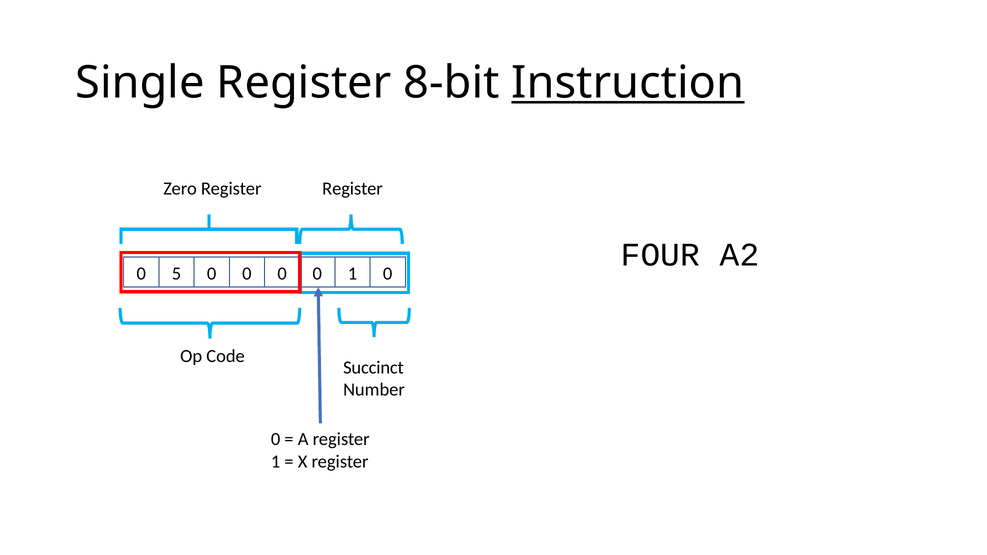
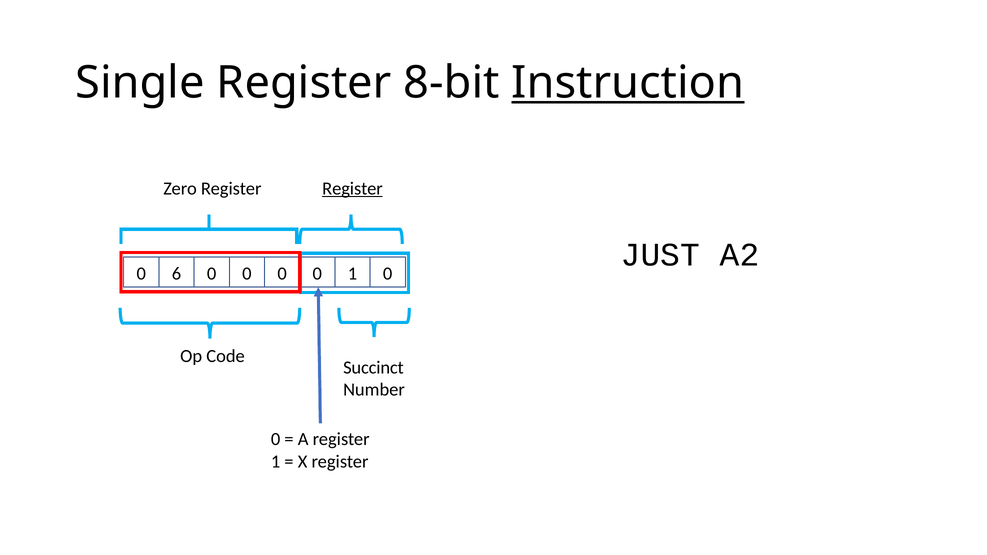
Register at (353, 189) underline: none -> present
5: 5 -> 6
FOUR: FOUR -> JUST
